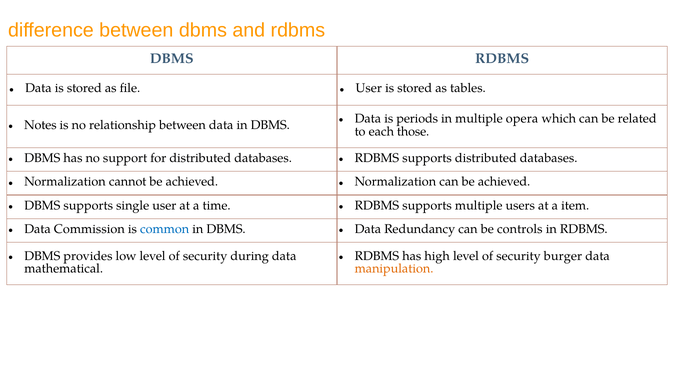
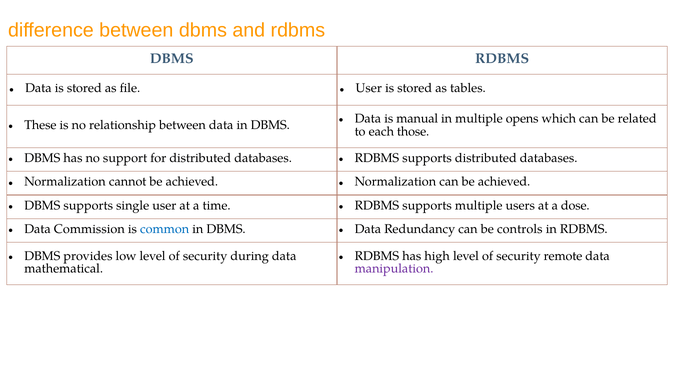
periods: periods -> manual
opera: opera -> opens
Notes: Notes -> These
item: item -> dose
burger: burger -> remote
manipulation colour: orange -> purple
